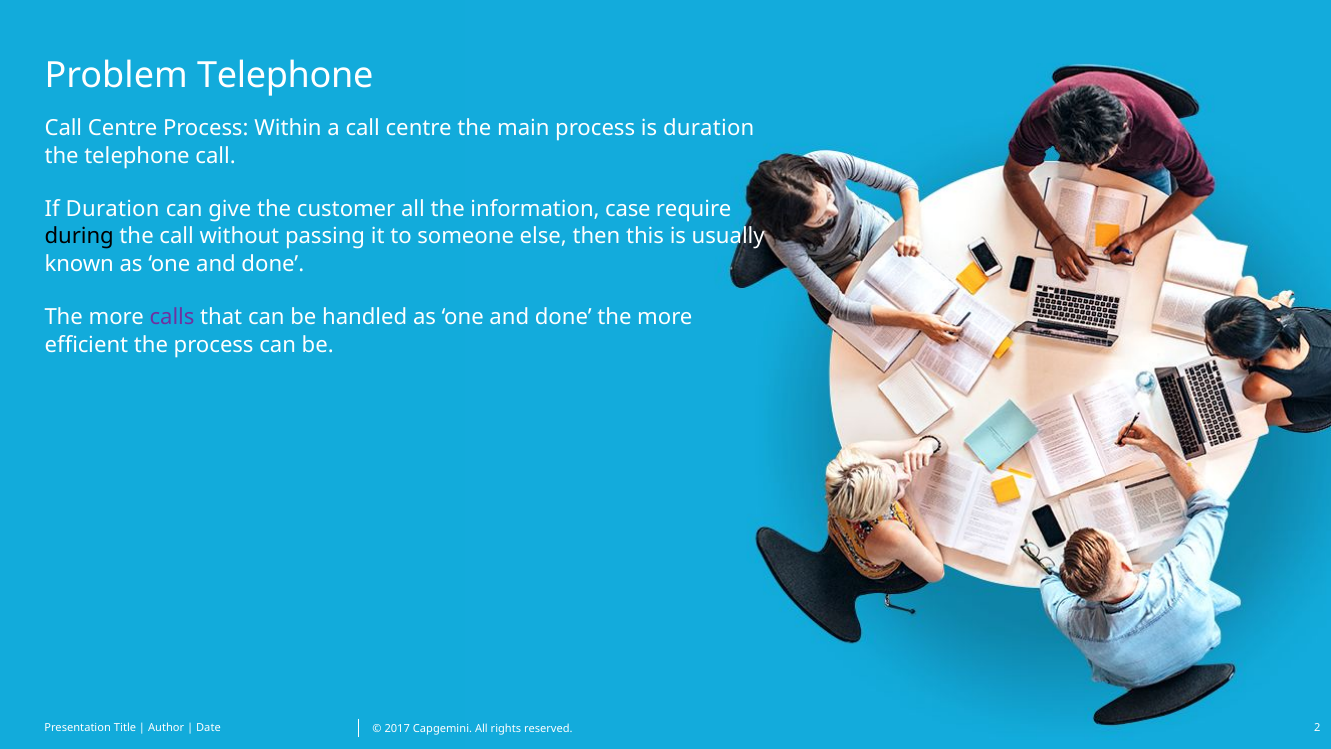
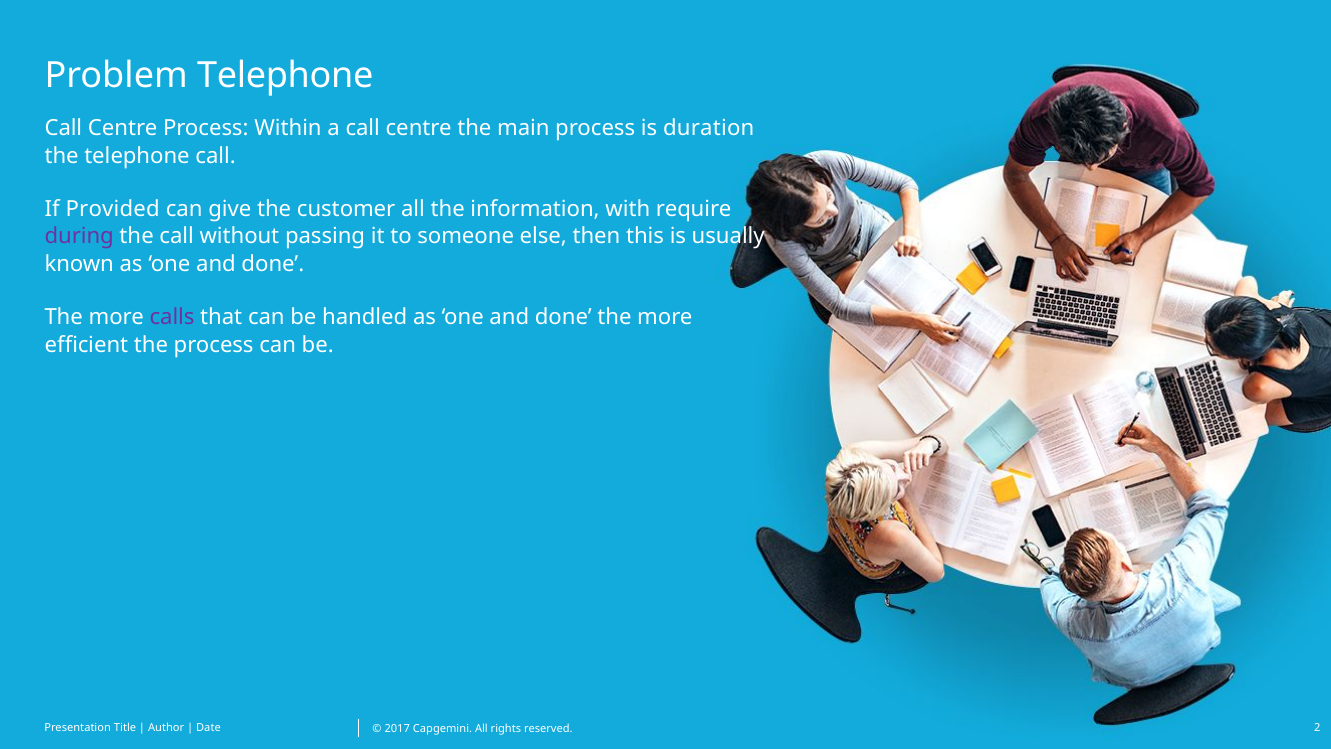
If Duration: Duration -> Provided
case: case -> with
during colour: black -> purple
